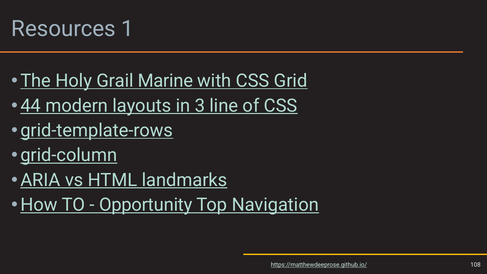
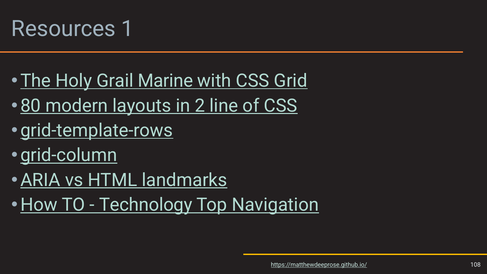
44: 44 -> 80
3: 3 -> 2
Opportunity: Opportunity -> Technology
